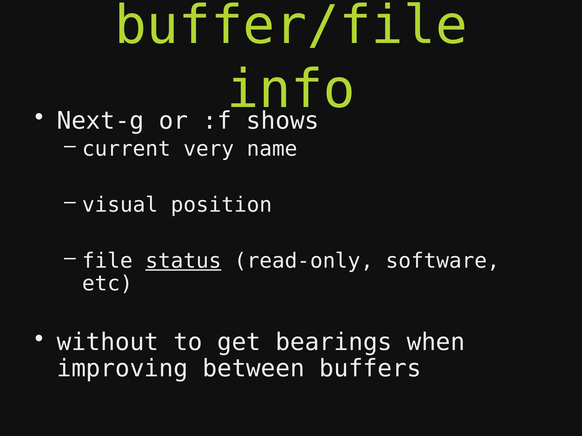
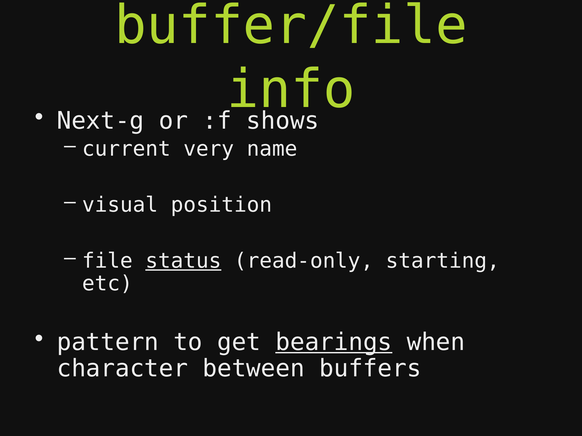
software: software -> starting
without: without -> pattern
bearings underline: none -> present
improving: improving -> character
